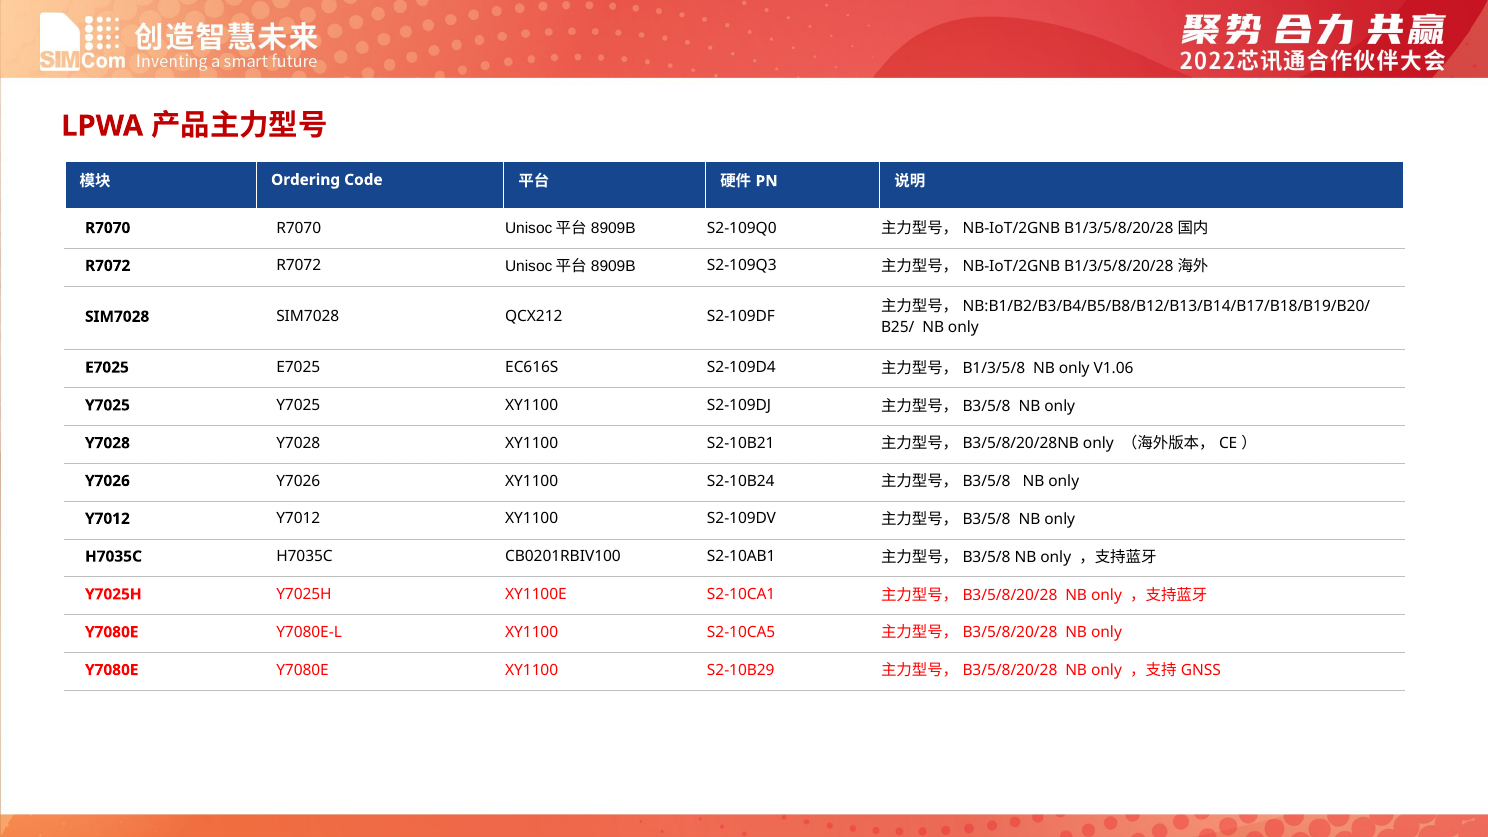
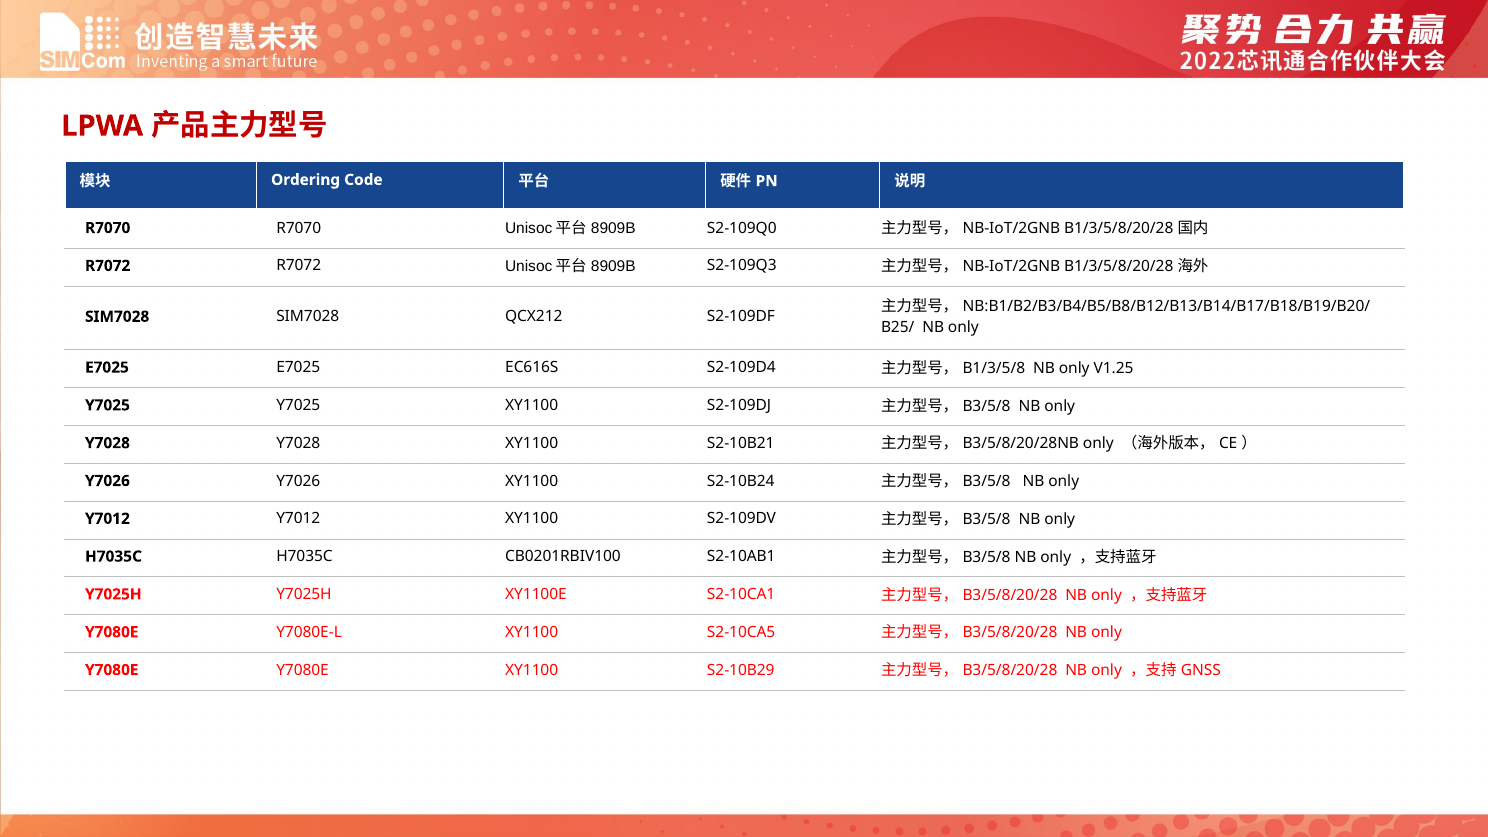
V1.06: V1.06 -> V1.25
